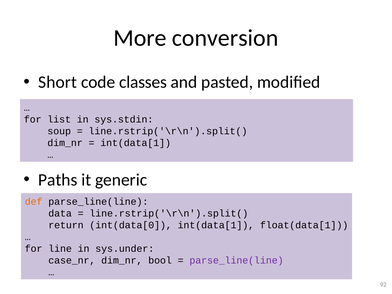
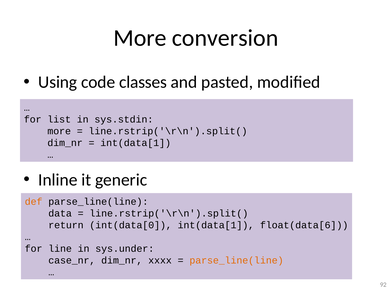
Short: Short -> Using
soup at (59, 131): soup -> more
Paths: Paths -> Inline
float(data[1: float(data[1 -> float(data[6
bool: bool -> xxxx
parse_line(line at (236, 260) colour: purple -> orange
